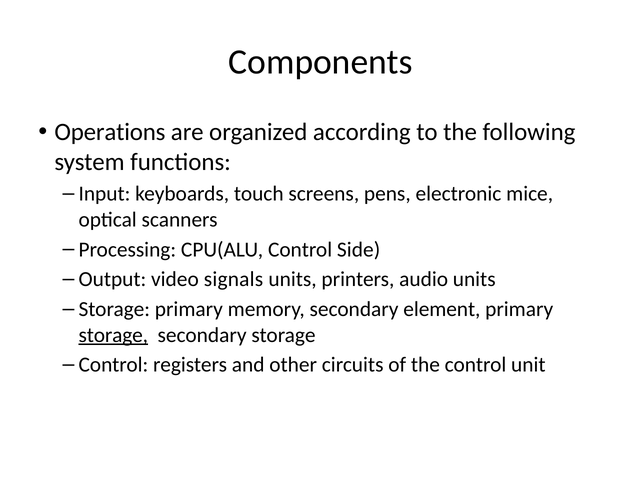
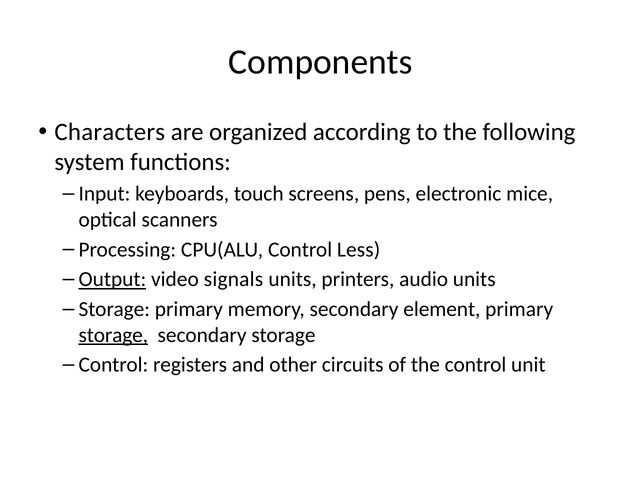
Operations: Operations -> Characters
Side: Side -> Less
Output underline: none -> present
